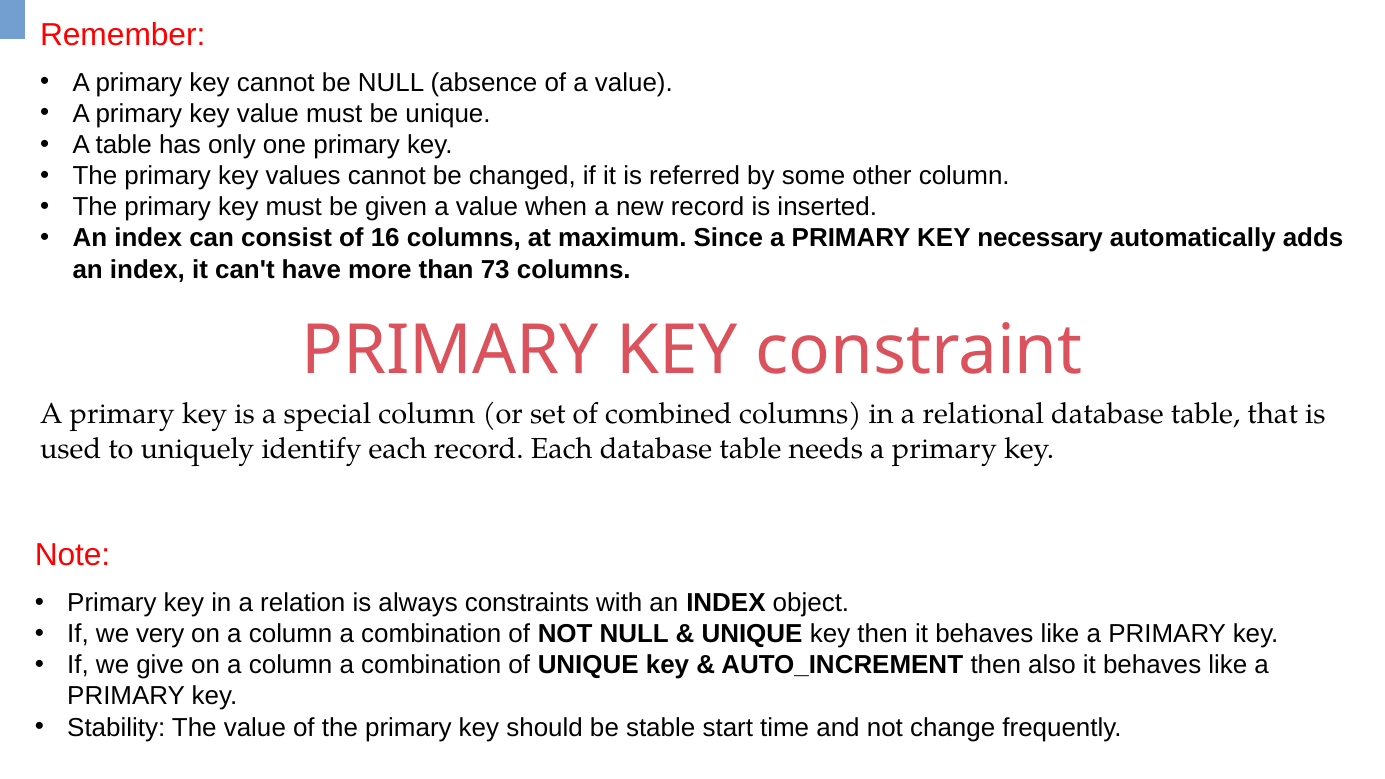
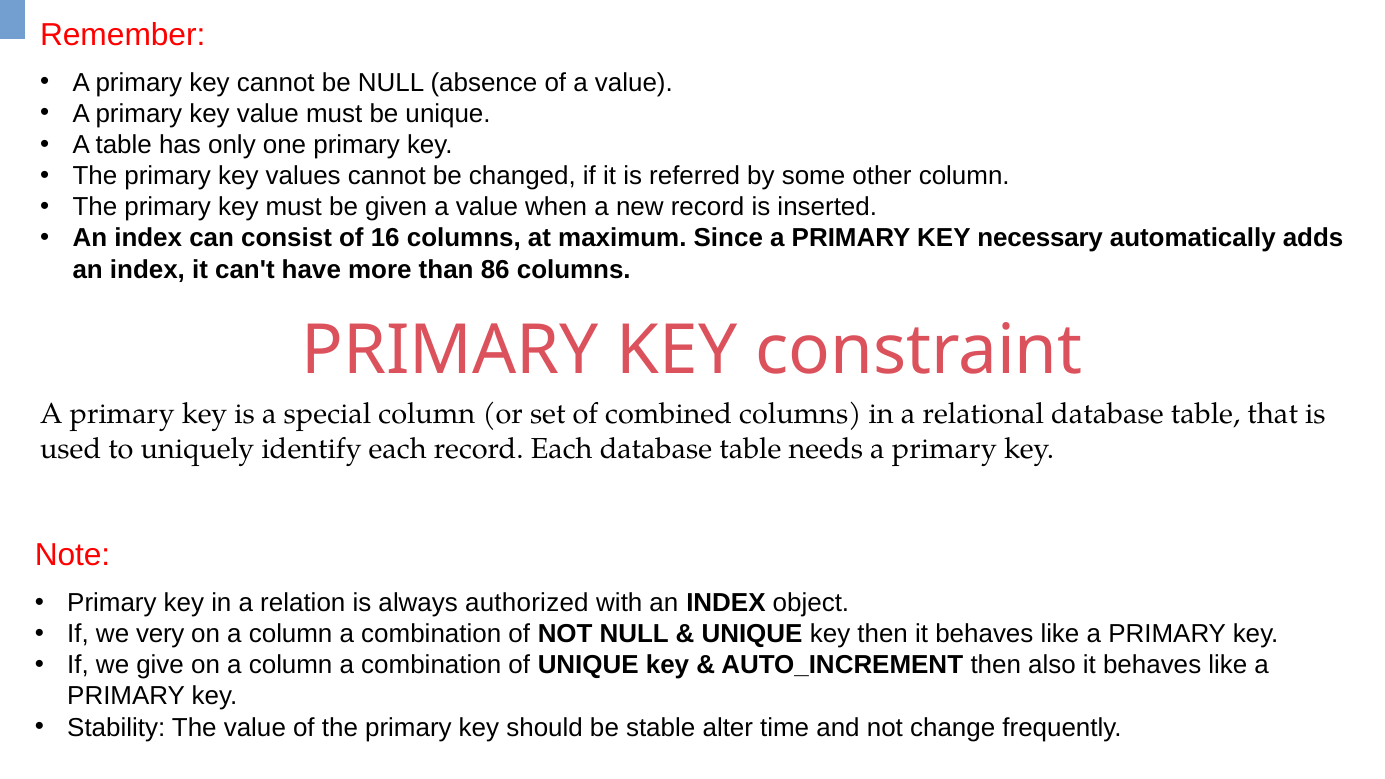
73: 73 -> 86
constraints: constraints -> authorized
start: start -> alter
